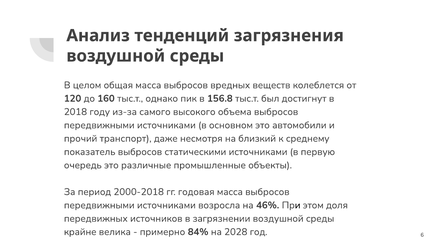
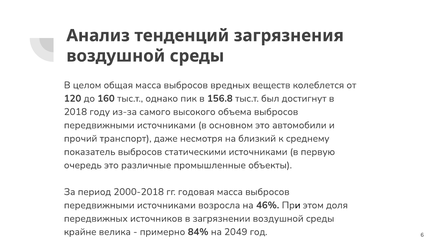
2028: 2028 -> 2049
